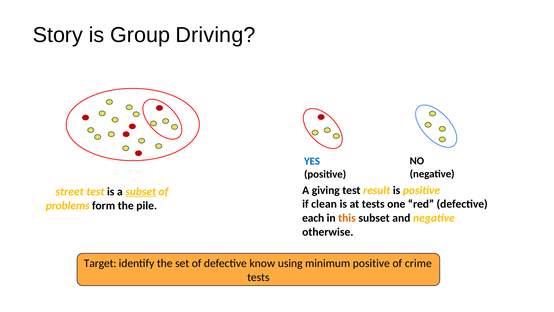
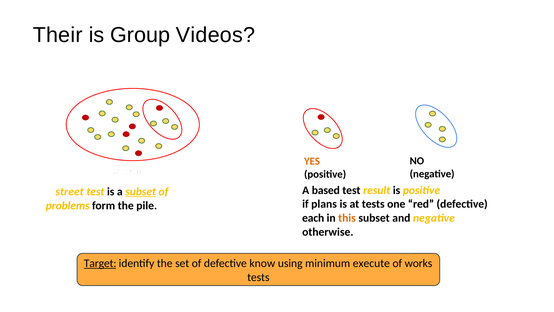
Story: Story -> Their
Driving: Driving -> Videos
YES colour: blue -> orange
giving: giving -> based
clean: clean -> plans
Target underline: none -> present
minimum positive: positive -> execute
crime: crime -> works
